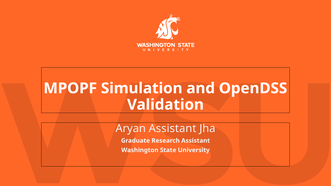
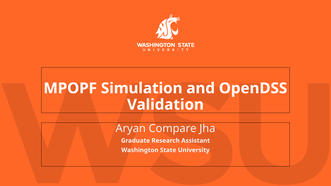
Aryan Assistant: Assistant -> Compare
